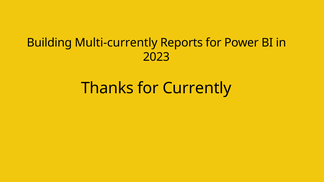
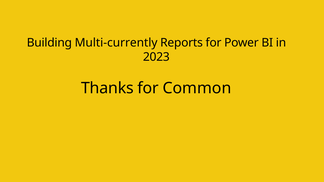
Currently: Currently -> Common
